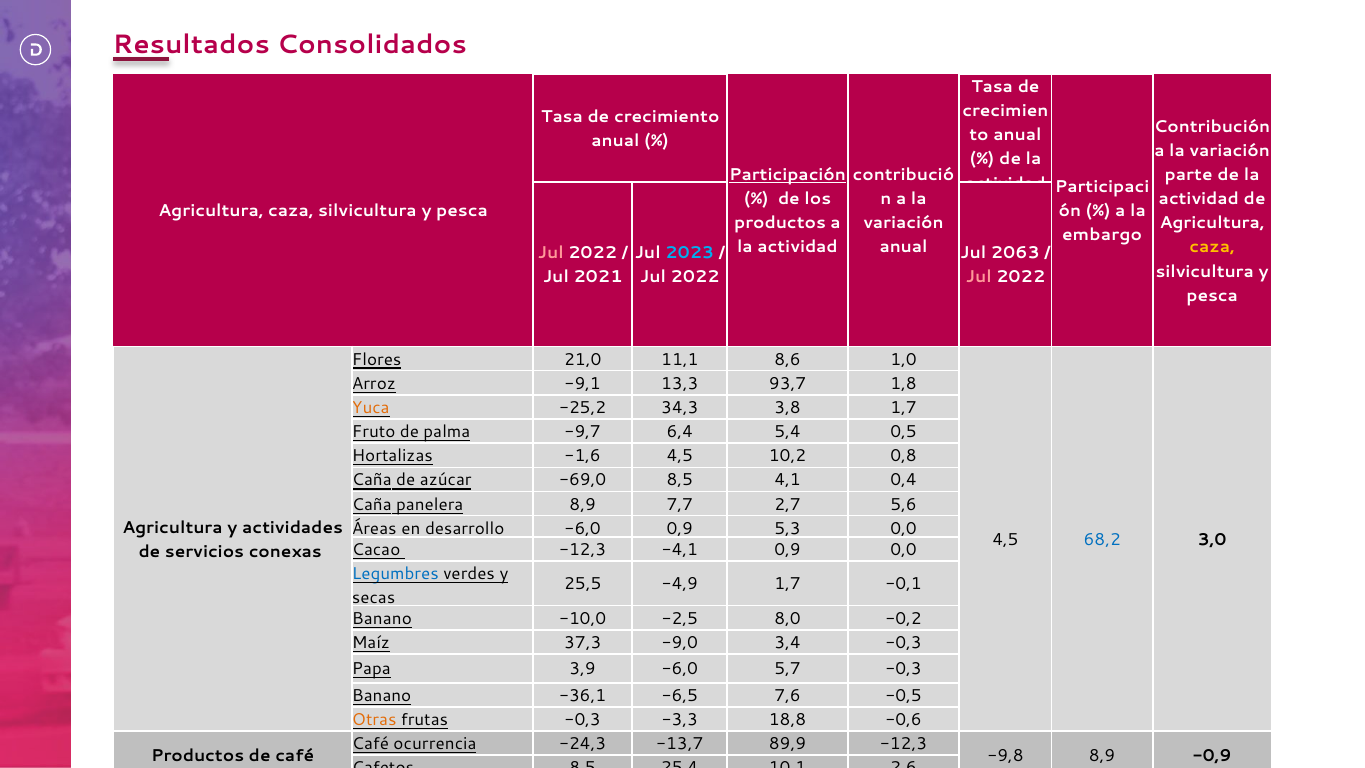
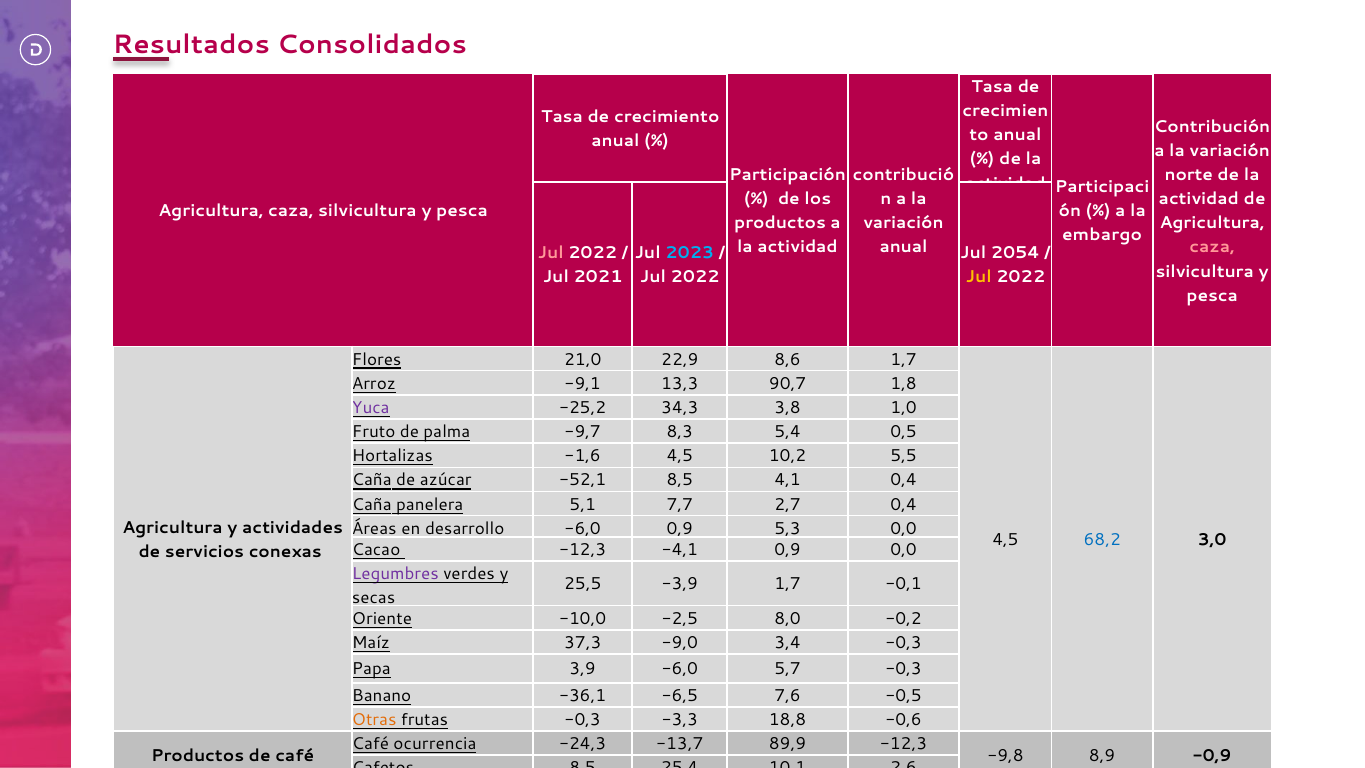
Participación underline: present -> none
parte: parte -> norte
caza at (1212, 247) colour: yellow -> pink
2063: 2063 -> 2054
Jul at (979, 277) colour: pink -> yellow
21,0 11,1: 11,1 -> 22,9
8,6 1,0: 1,0 -> 1,7
93,7: 93,7 -> 90,7
Yuca colour: orange -> purple
3,8 1,7: 1,7 -> 1,0
6,4: 6,4 -> 8,3
10,2 0,8: 0,8 -> 5,5
-69,0: -69,0 -> -52,1
panelera 8,9: 8,9 -> 5,1
2,7 5,6: 5,6 -> 0,4
Legumbres colour: blue -> purple
-4,9: -4,9 -> -3,9
Banano at (382, 618): Banano -> Oriente
